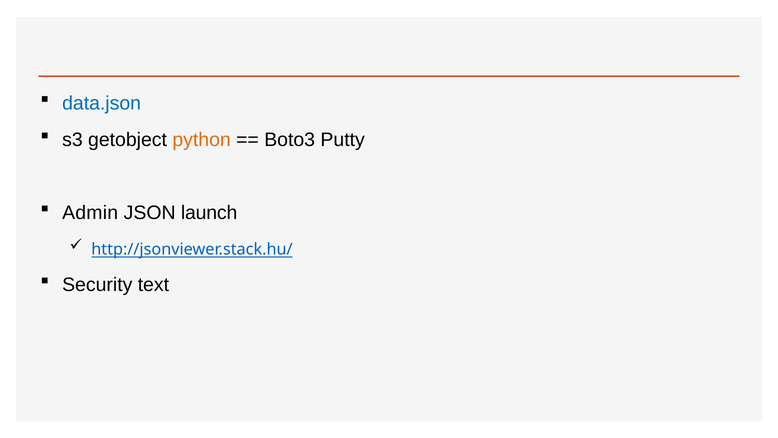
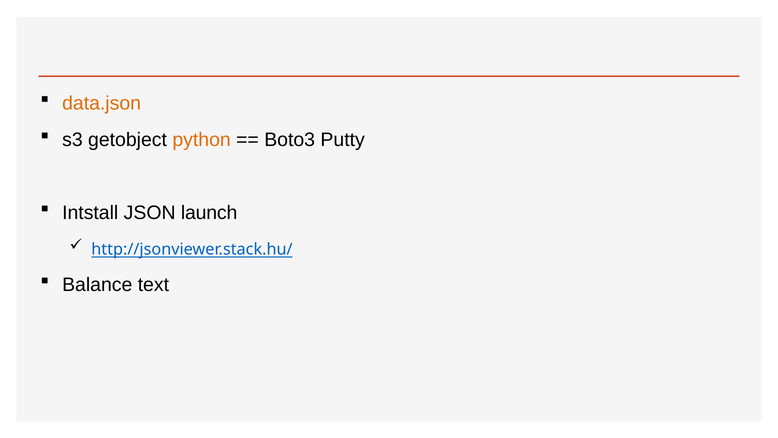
data.json colour: blue -> orange
Admin: Admin -> Intstall
Security: Security -> Balance
